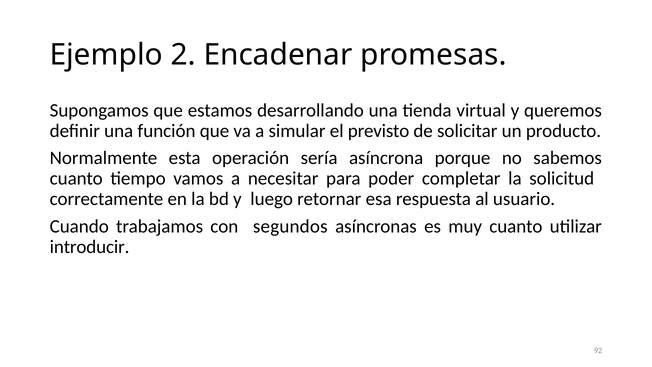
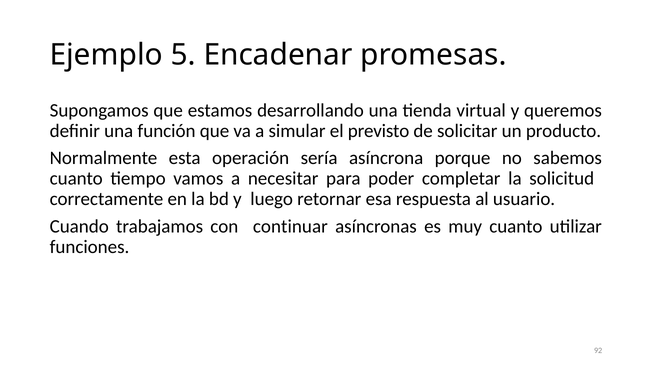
2: 2 -> 5
segundos: segundos -> continuar
introducir: introducir -> funciones
